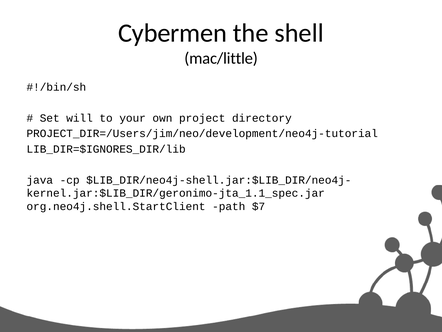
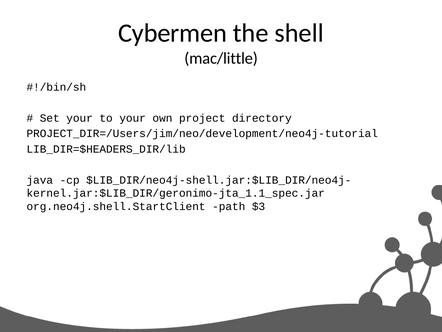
Set will: will -> your
LIB_DIR=$IGNORES_DIR/lib: LIB_DIR=$IGNORES_DIR/lib -> LIB_DIR=$HEADERS_DIR/lib
$7: $7 -> $3
